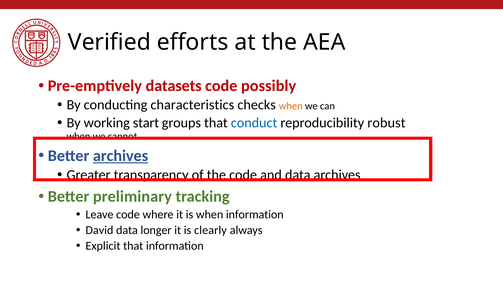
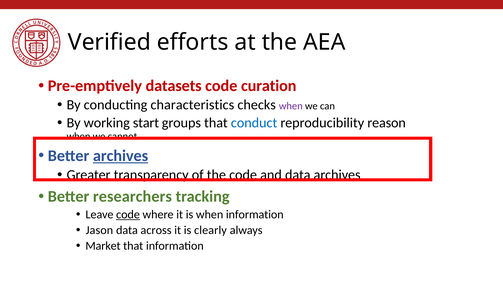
possibly: possibly -> curation
when at (291, 106) colour: orange -> purple
robust: robust -> reason
preliminary: preliminary -> researchers
code at (128, 214) underline: none -> present
David: David -> Jason
longer: longer -> across
Explicit: Explicit -> Market
